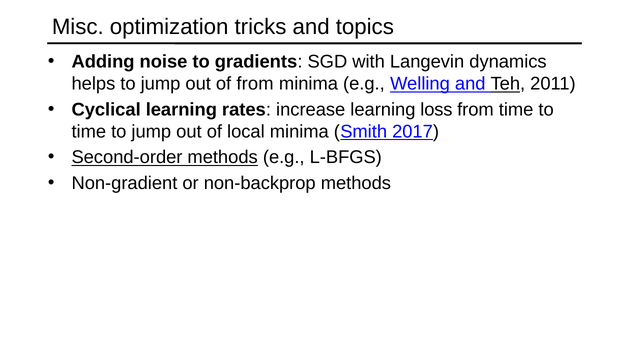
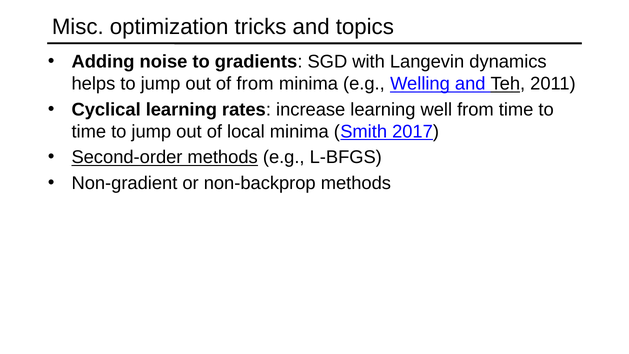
loss: loss -> well
